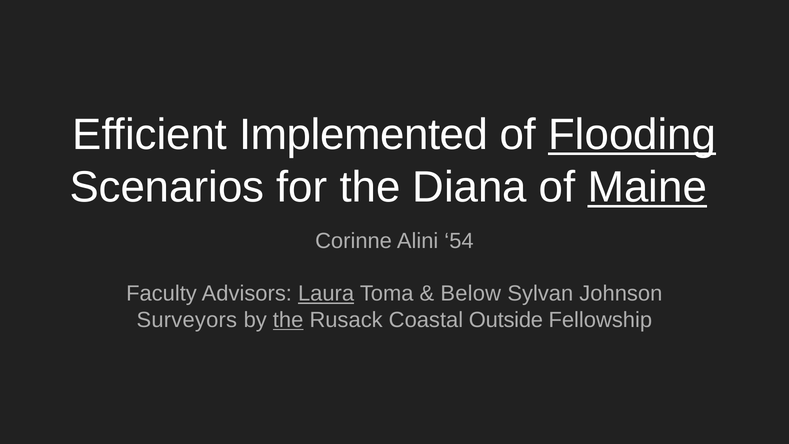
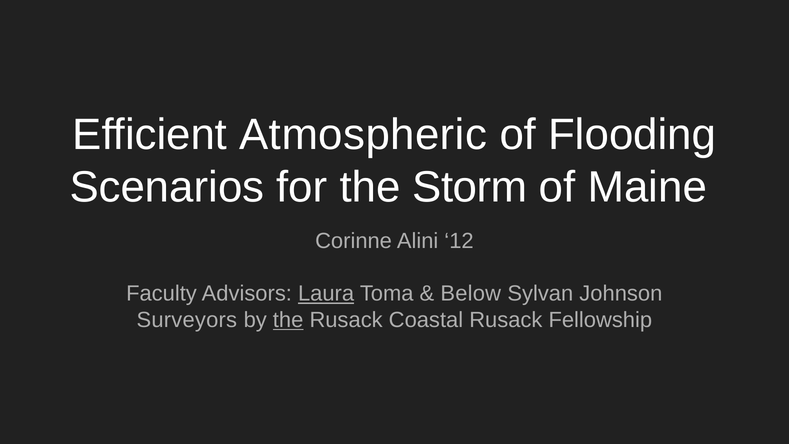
Implemented: Implemented -> Atmospheric
Flooding underline: present -> none
Diana: Diana -> Storm
Maine underline: present -> none
54: 54 -> 12
Coastal Outside: Outside -> Rusack
